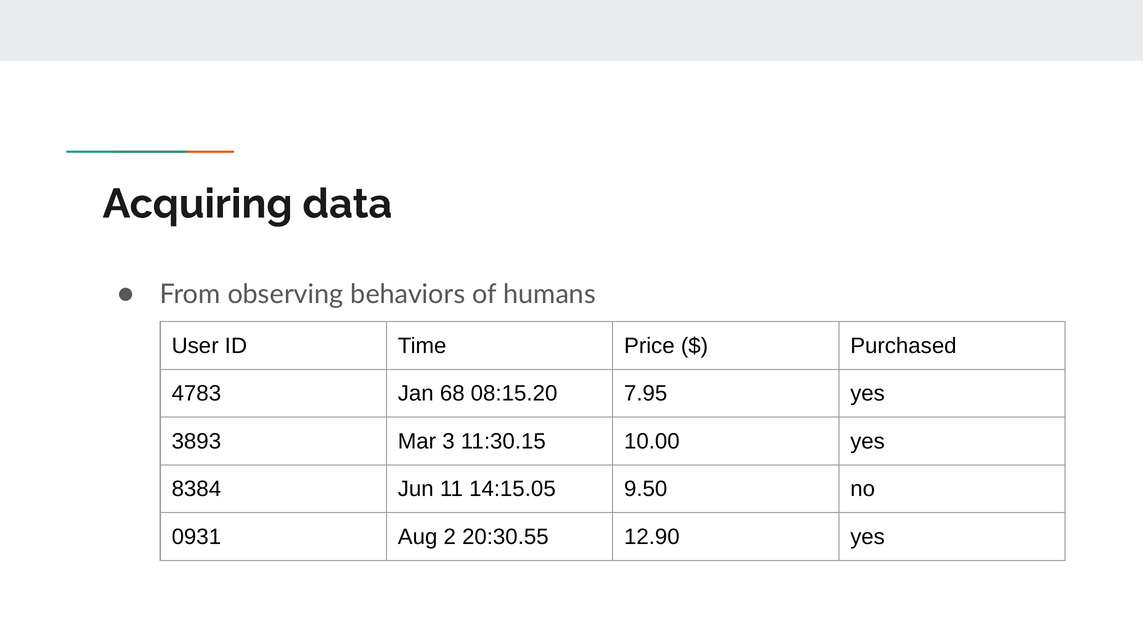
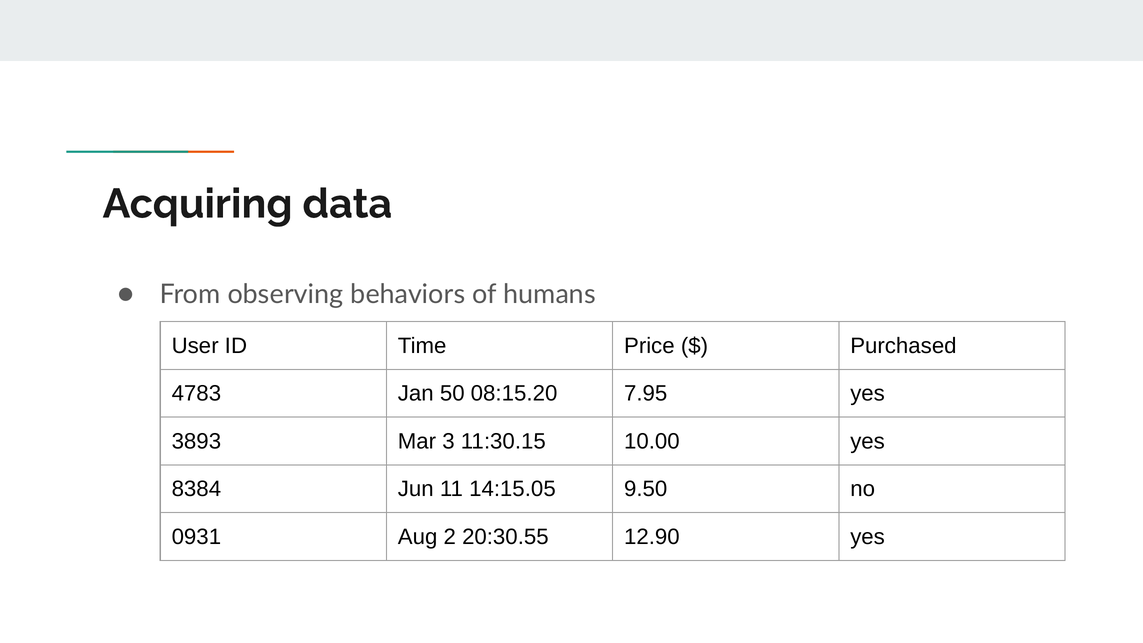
68: 68 -> 50
